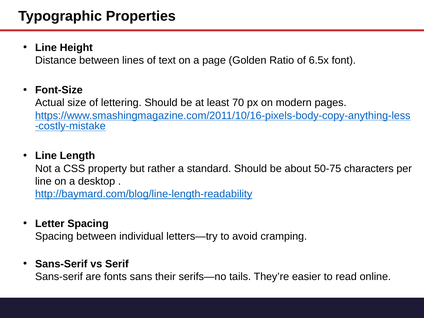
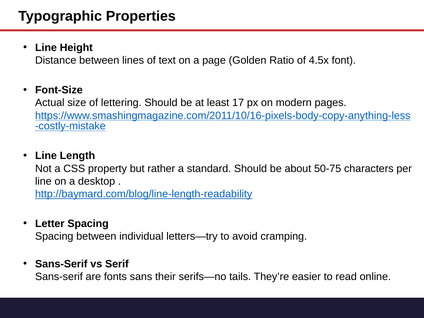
6.5x: 6.5x -> 4.5x
70: 70 -> 17
